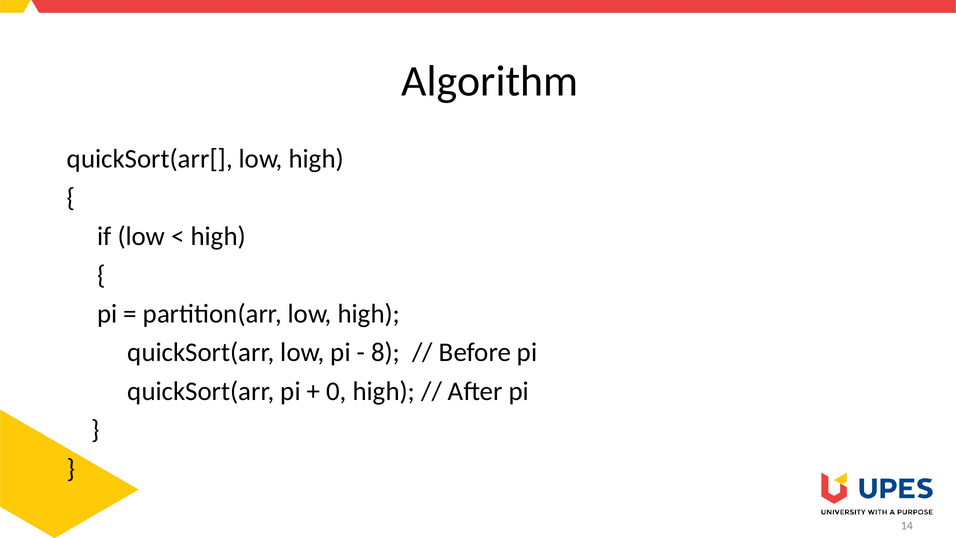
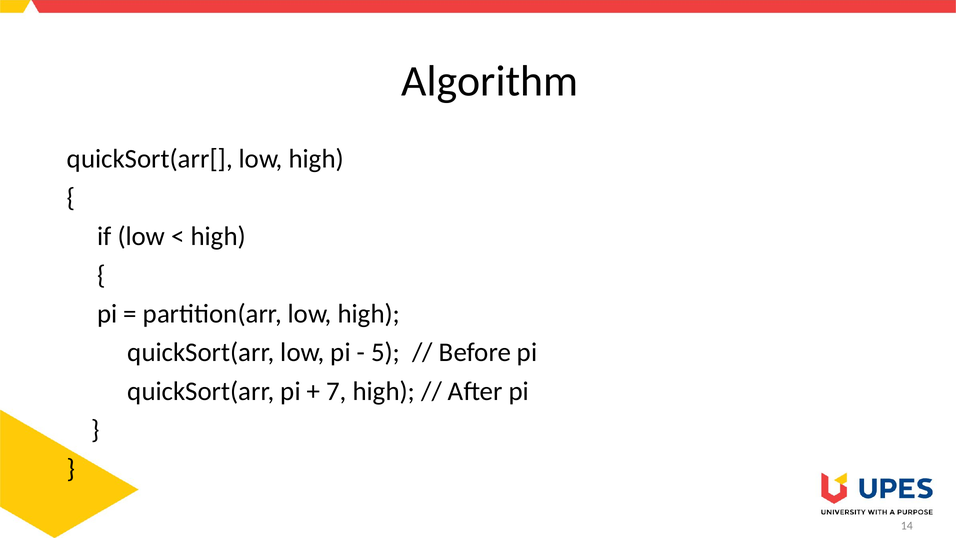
8: 8 -> 5
0: 0 -> 7
